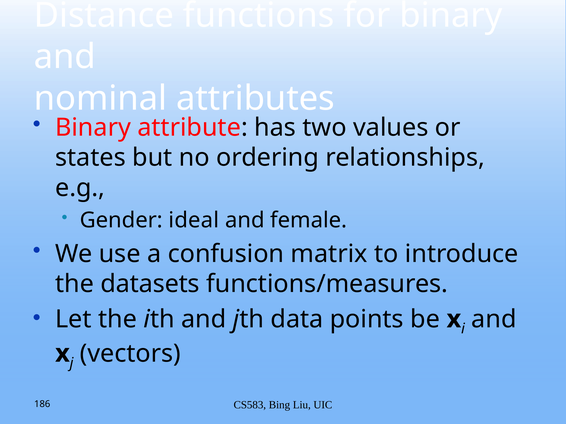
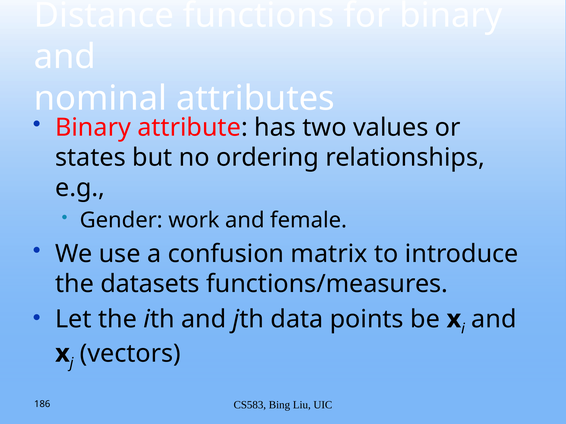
ideal: ideal -> work
